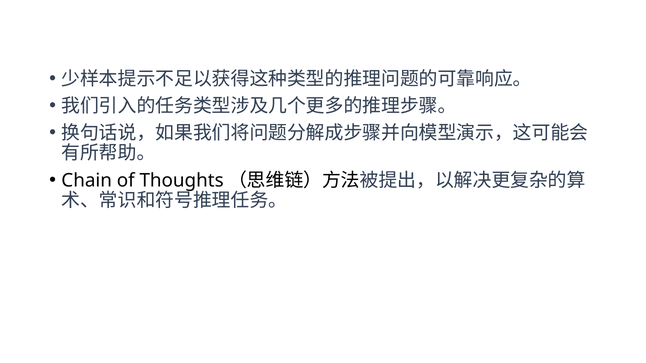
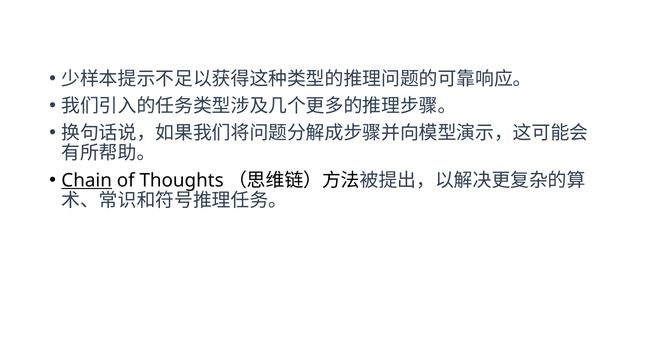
Chain underline: none -> present
